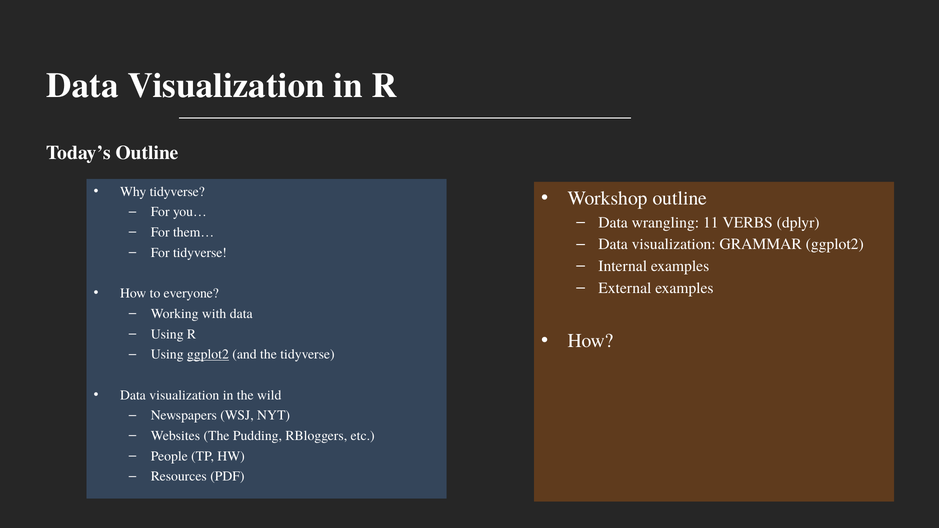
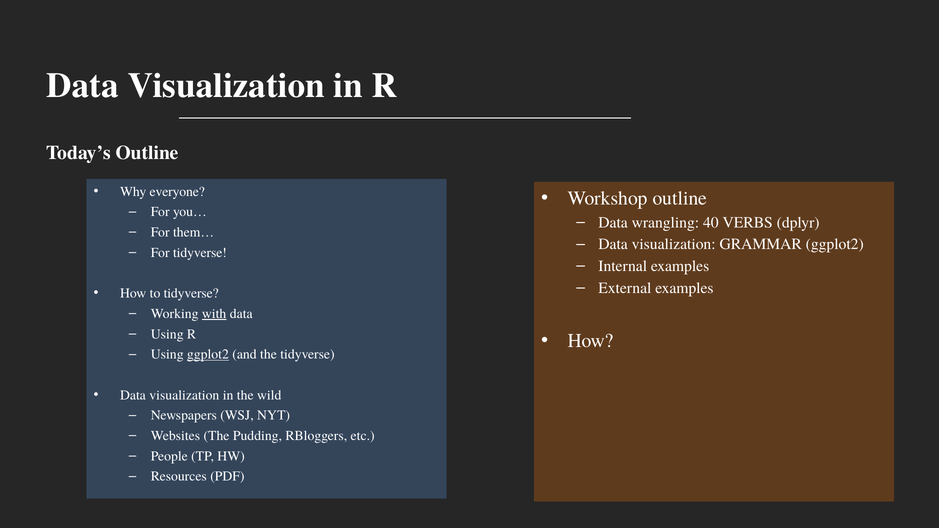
Why tidyverse: tidyverse -> everyone
11: 11 -> 40
to everyone: everyone -> tidyverse
with underline: none -> present
